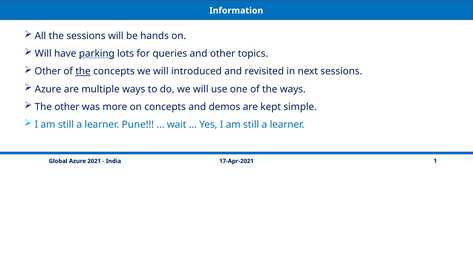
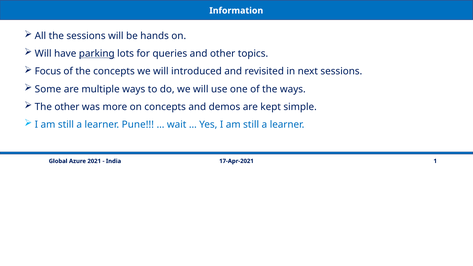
Other at (48, 71): Other -> Focus
the at (83, 71) underline: present -> none
Azure at (48, 89): Azure -> Some
